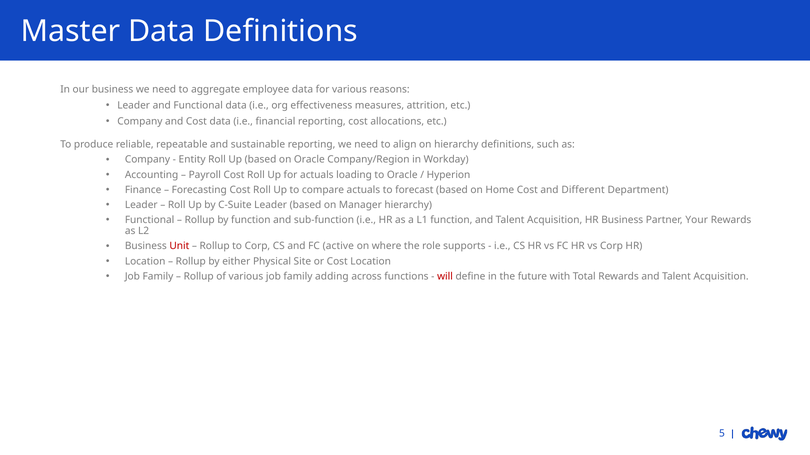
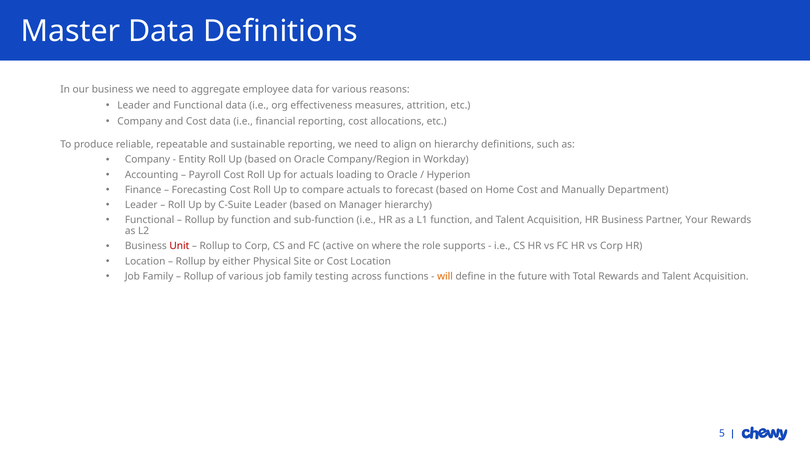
Different: Different -> Manually
adding: adding -> testing
will colour: red -> orange
